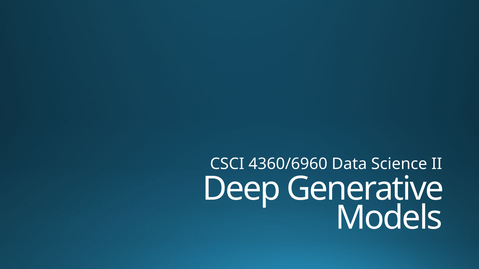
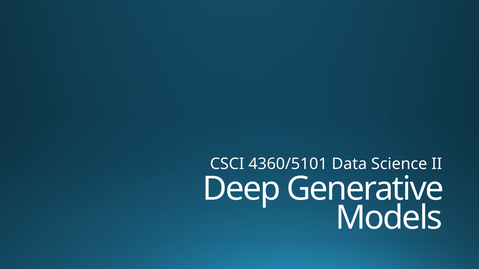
4360/6960: 4360/6960 -> 4360/5101
